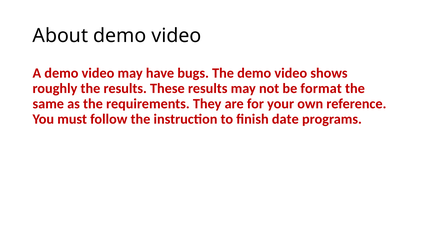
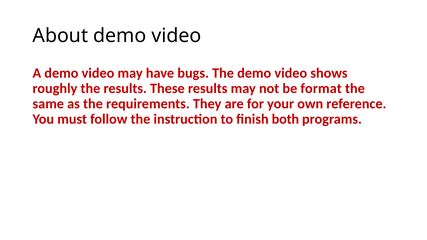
date: date -> both
